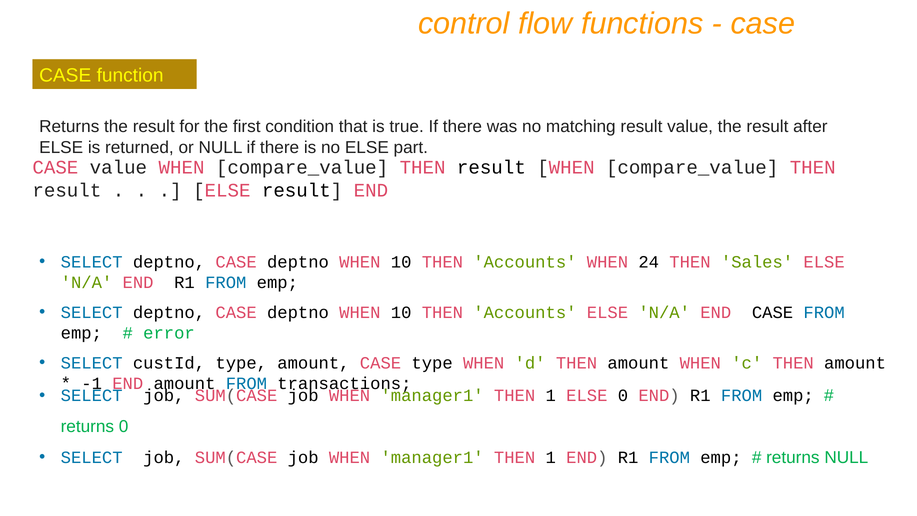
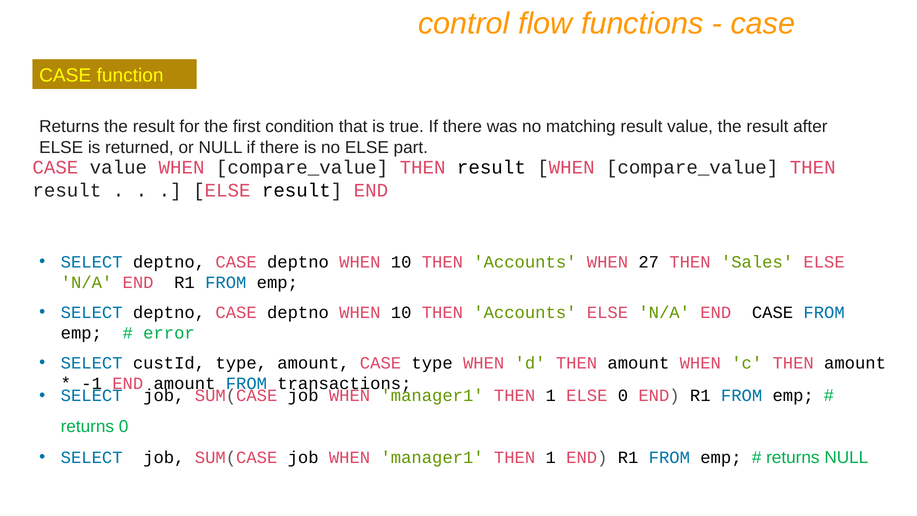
24: 24 -> 27
